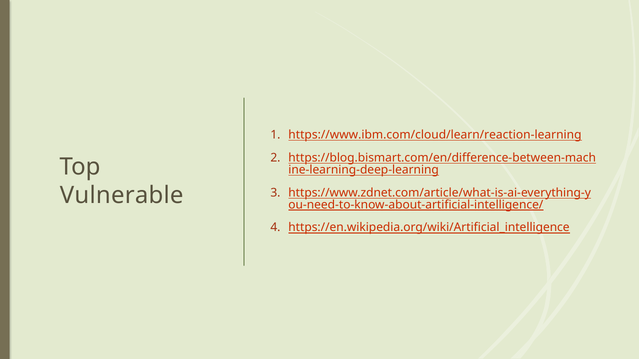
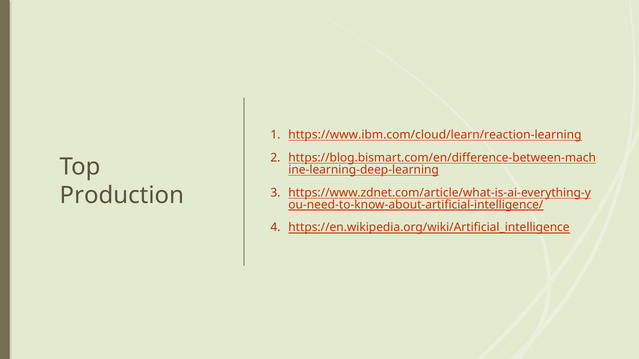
Vulnerable: Vulnerable -> Production
